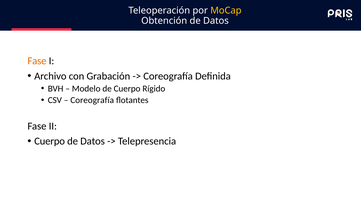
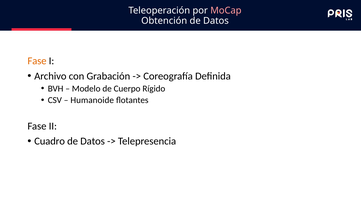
MoCap colour: yellow -> pink
Coreografía at (92, 100): Coreografía -> Humanoide
Cuerpo at (50, 141): Cuerpo -> Cuadro
